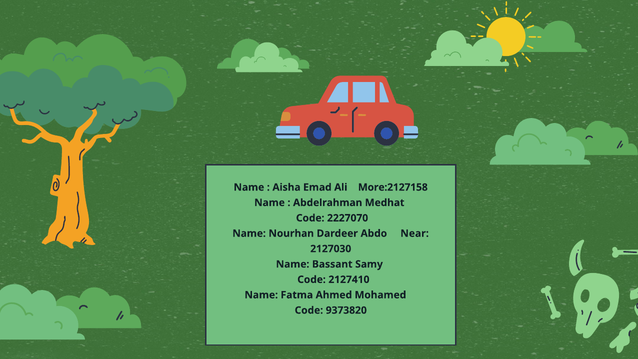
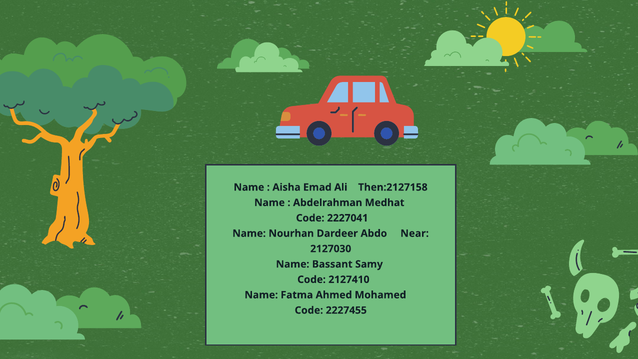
More:2127158: More:2127158 -> Then:2127158
2227070: 2227070 -> 2227041
9373820: 9373820 -> 2227455
